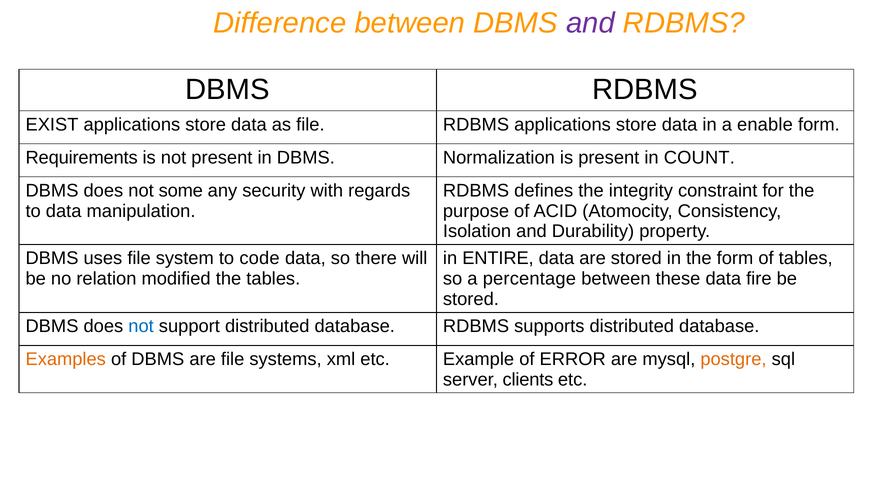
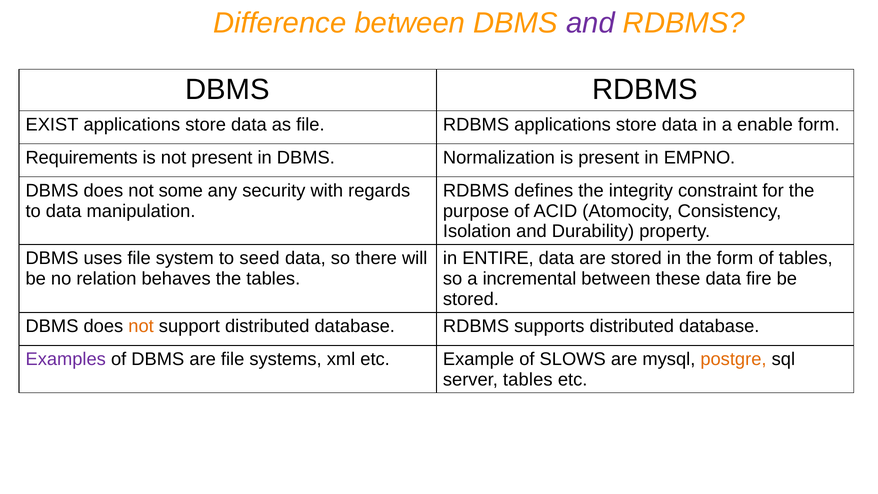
COUNT: COUNT -> EMPNO
code: code -> seed
modified: modified -> behaves
percentage: percentage -> incremental
not at (141, 326) colour: blue -> orange
Examples colour: orange -> purple
ERROR: ERROR -> SLOWS
server clients: clients -> tables
